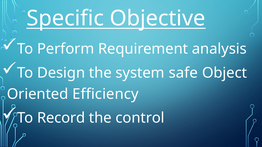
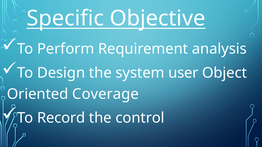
safe: safe -> user
Efficiency: Efficiency -> Coverage
